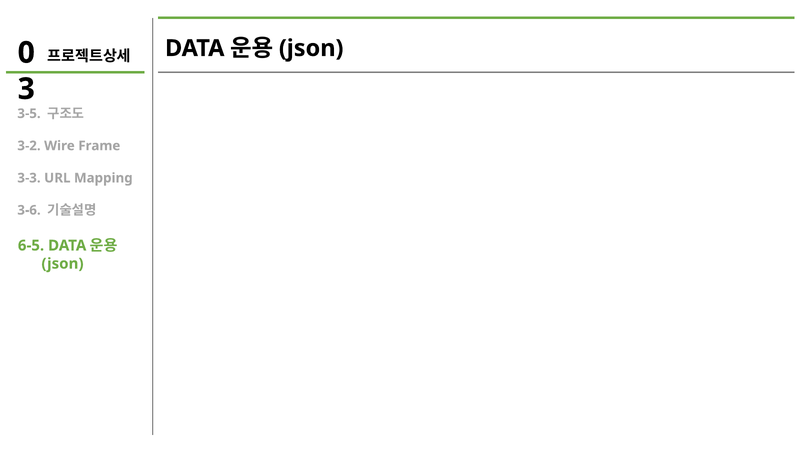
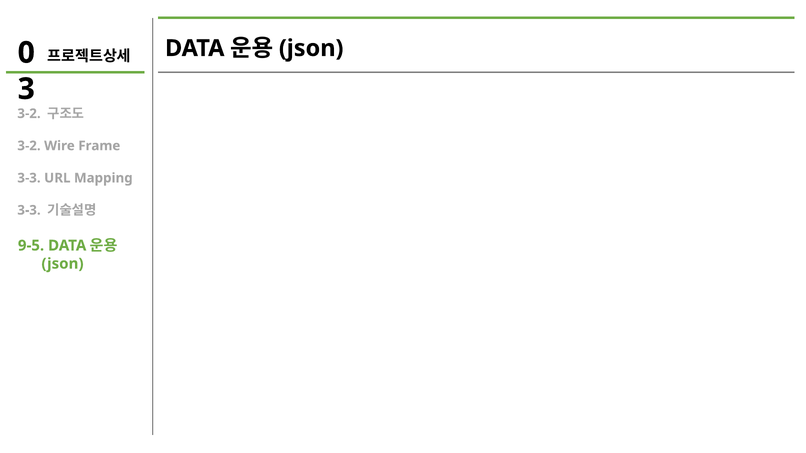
3-5 at (29, 114): 3-5 -> 3-2
3-6 at (29, 210): 3-6 -> 3-3
6-5: 6-5 -> 9-5
